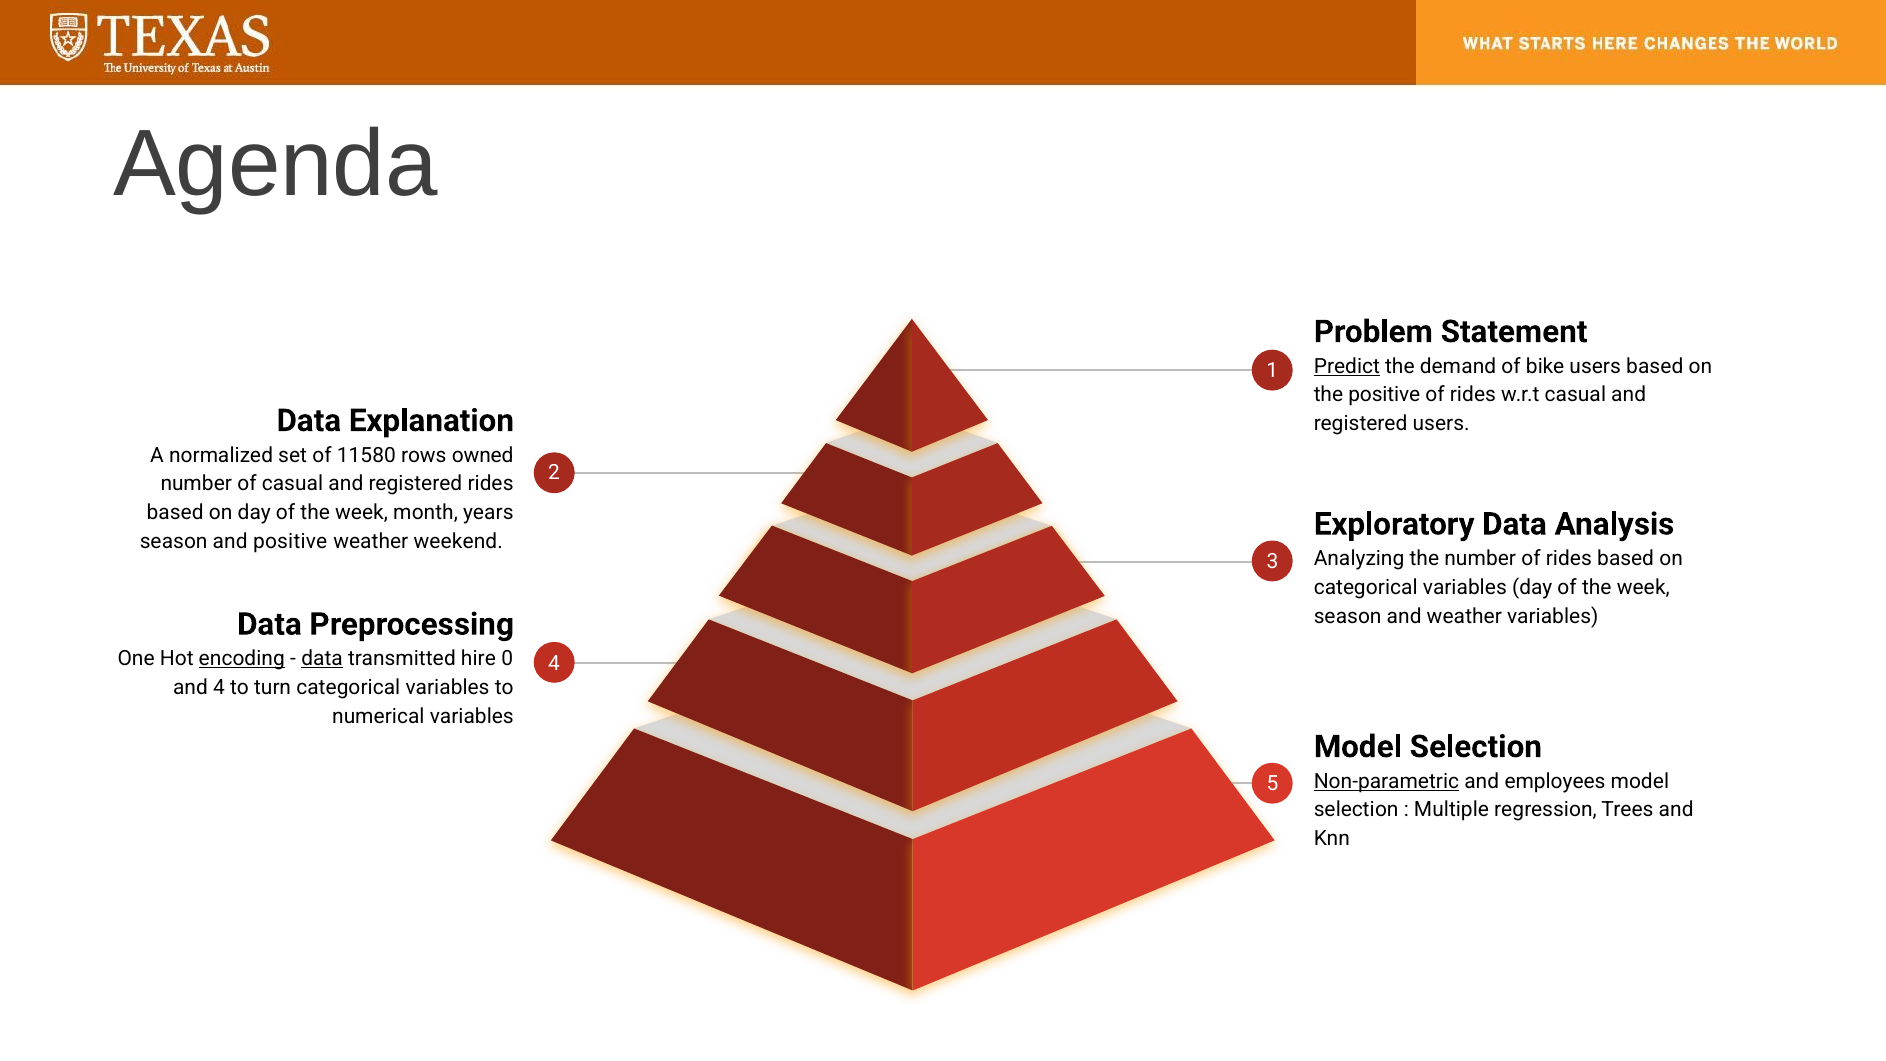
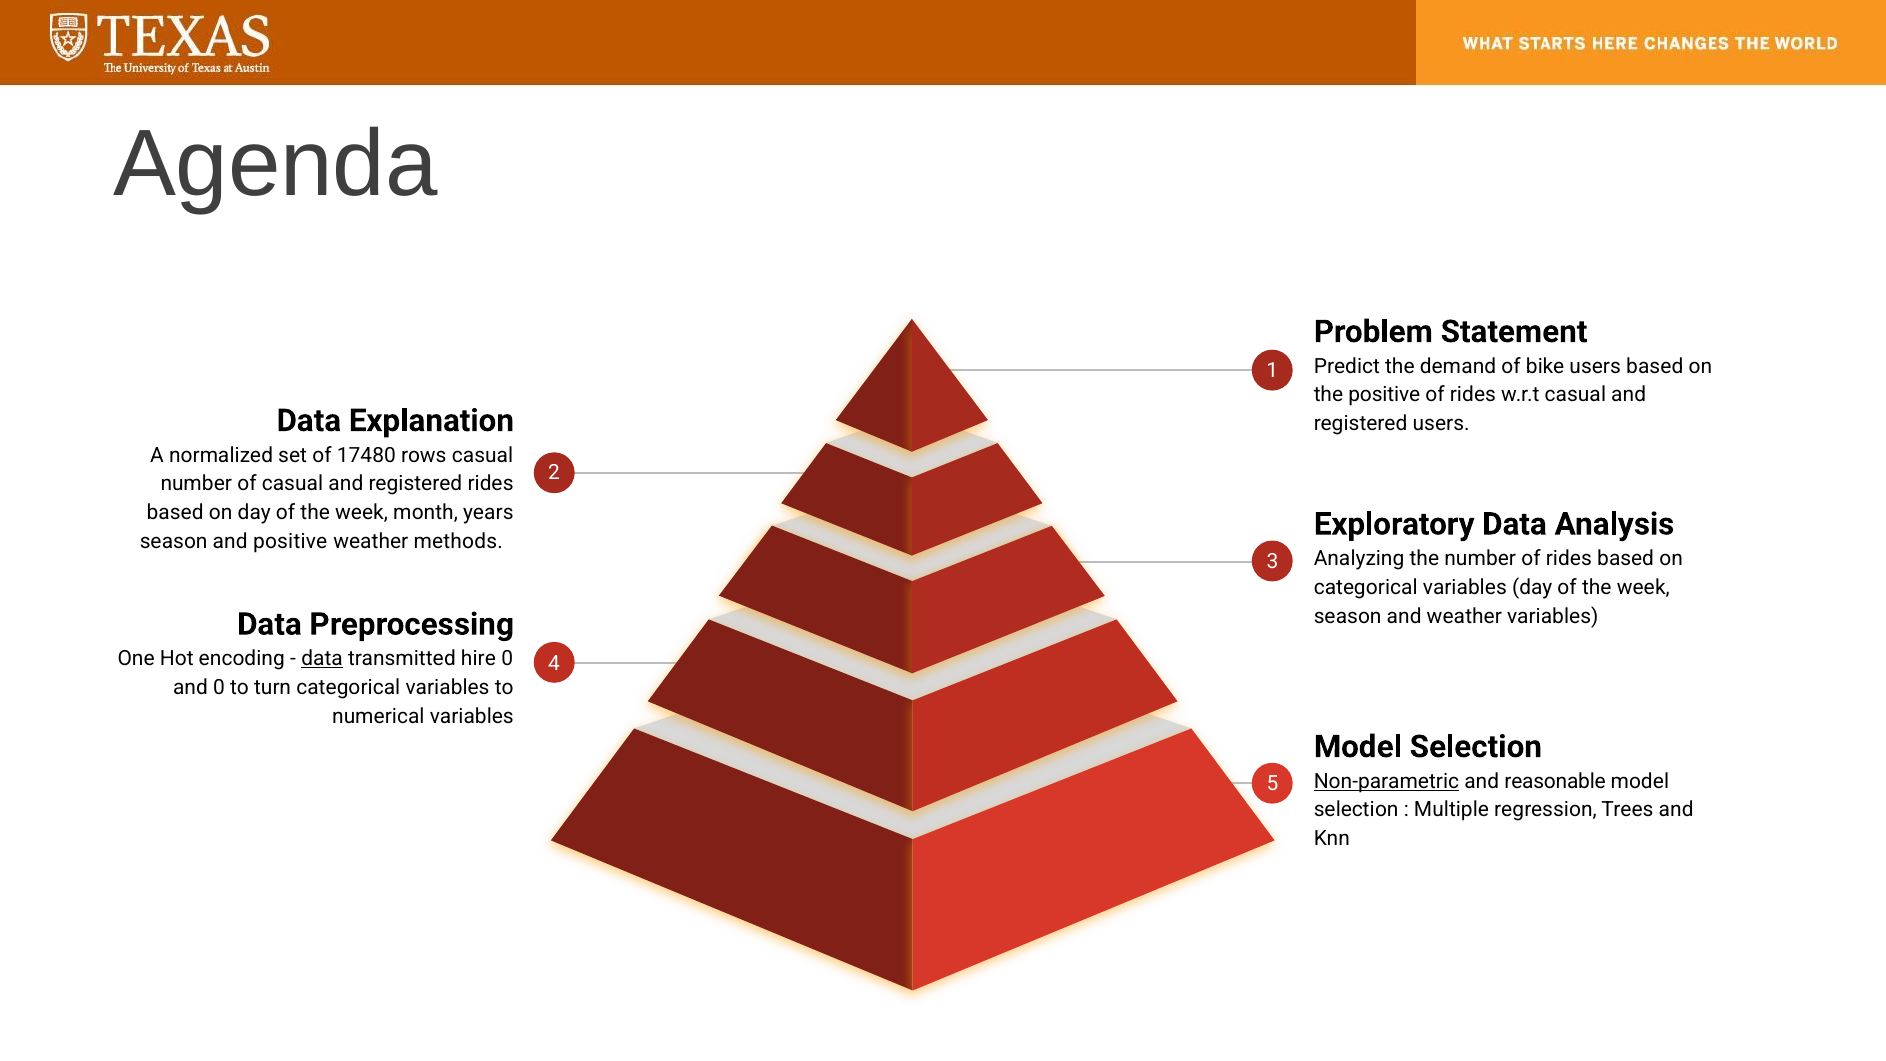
Predict underline: present -> none
11580: 11580 -> 17480
rows owned: owned -> casual
weekend: weekend -> methods
encoding underline: present -> none
and 4: 4 -> 0
employees: employees -> reasonable
